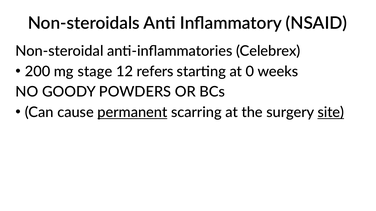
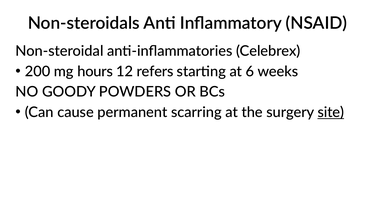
stage: stage -> hours
0: 0 -> 6
permanent underline: present -> none
